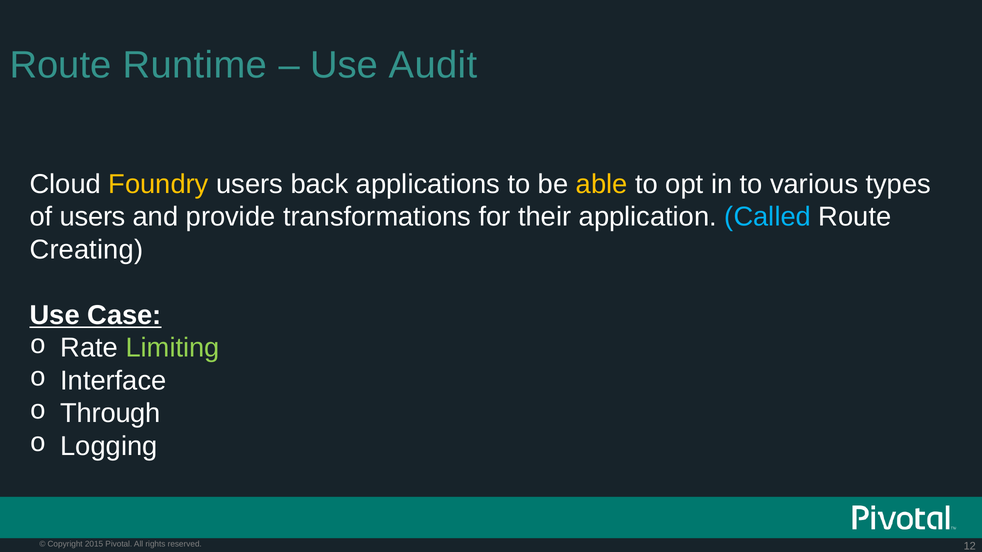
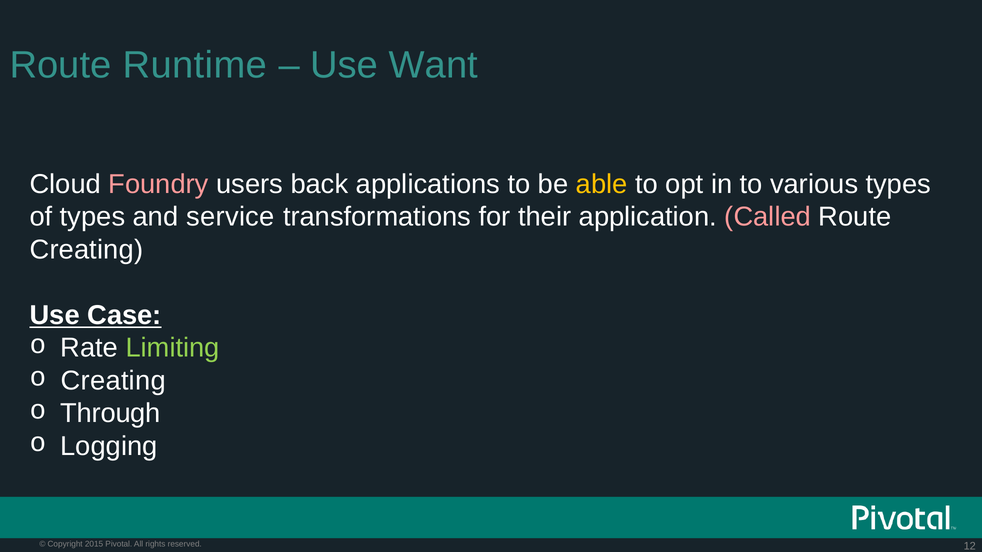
Audit: Audit -> Want
Foundry colour: yellow -> pink
of users: users -> types
provide: provide -> service
Called colour: light blue -> pink
Interface at (113, 381): Interface -> Creating
